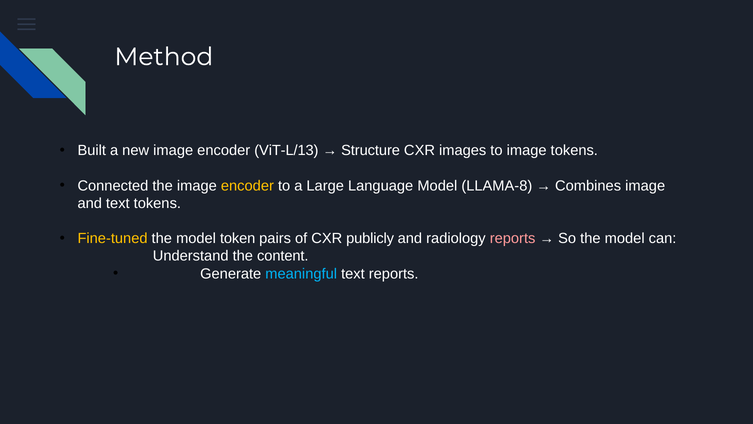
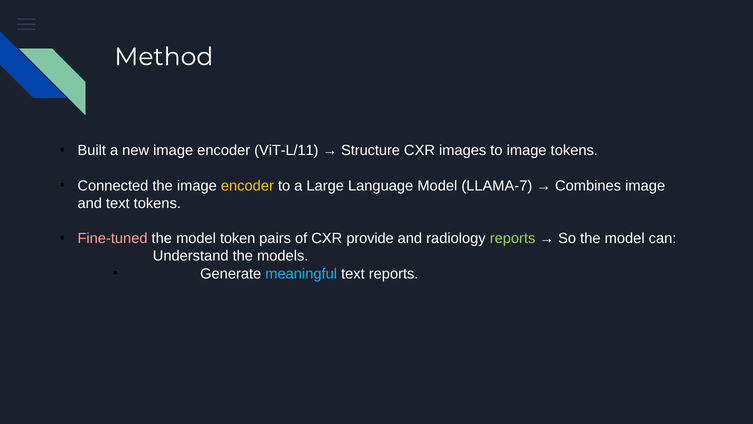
ViT-L/13: ViT-L/13 -> ViT-L/11
LLAMA-8: LLAMA-8 -> LLAMA-7
Fine-tuned colour: yellow -> pink
publicly: publicly -> provide
reports at (513, 238) colour: pink -> light green
content: content -> models
